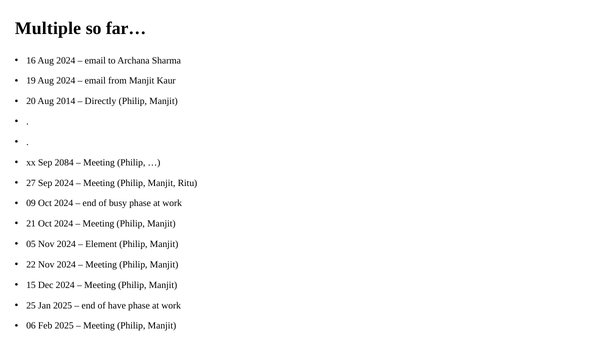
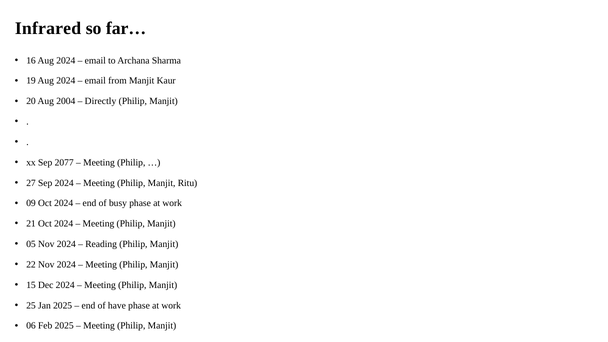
Multiple: Multiple -> Infrared
2014: 2014 -> 2004
2084: 2084 -> 2077
Element: Element -> Reading
